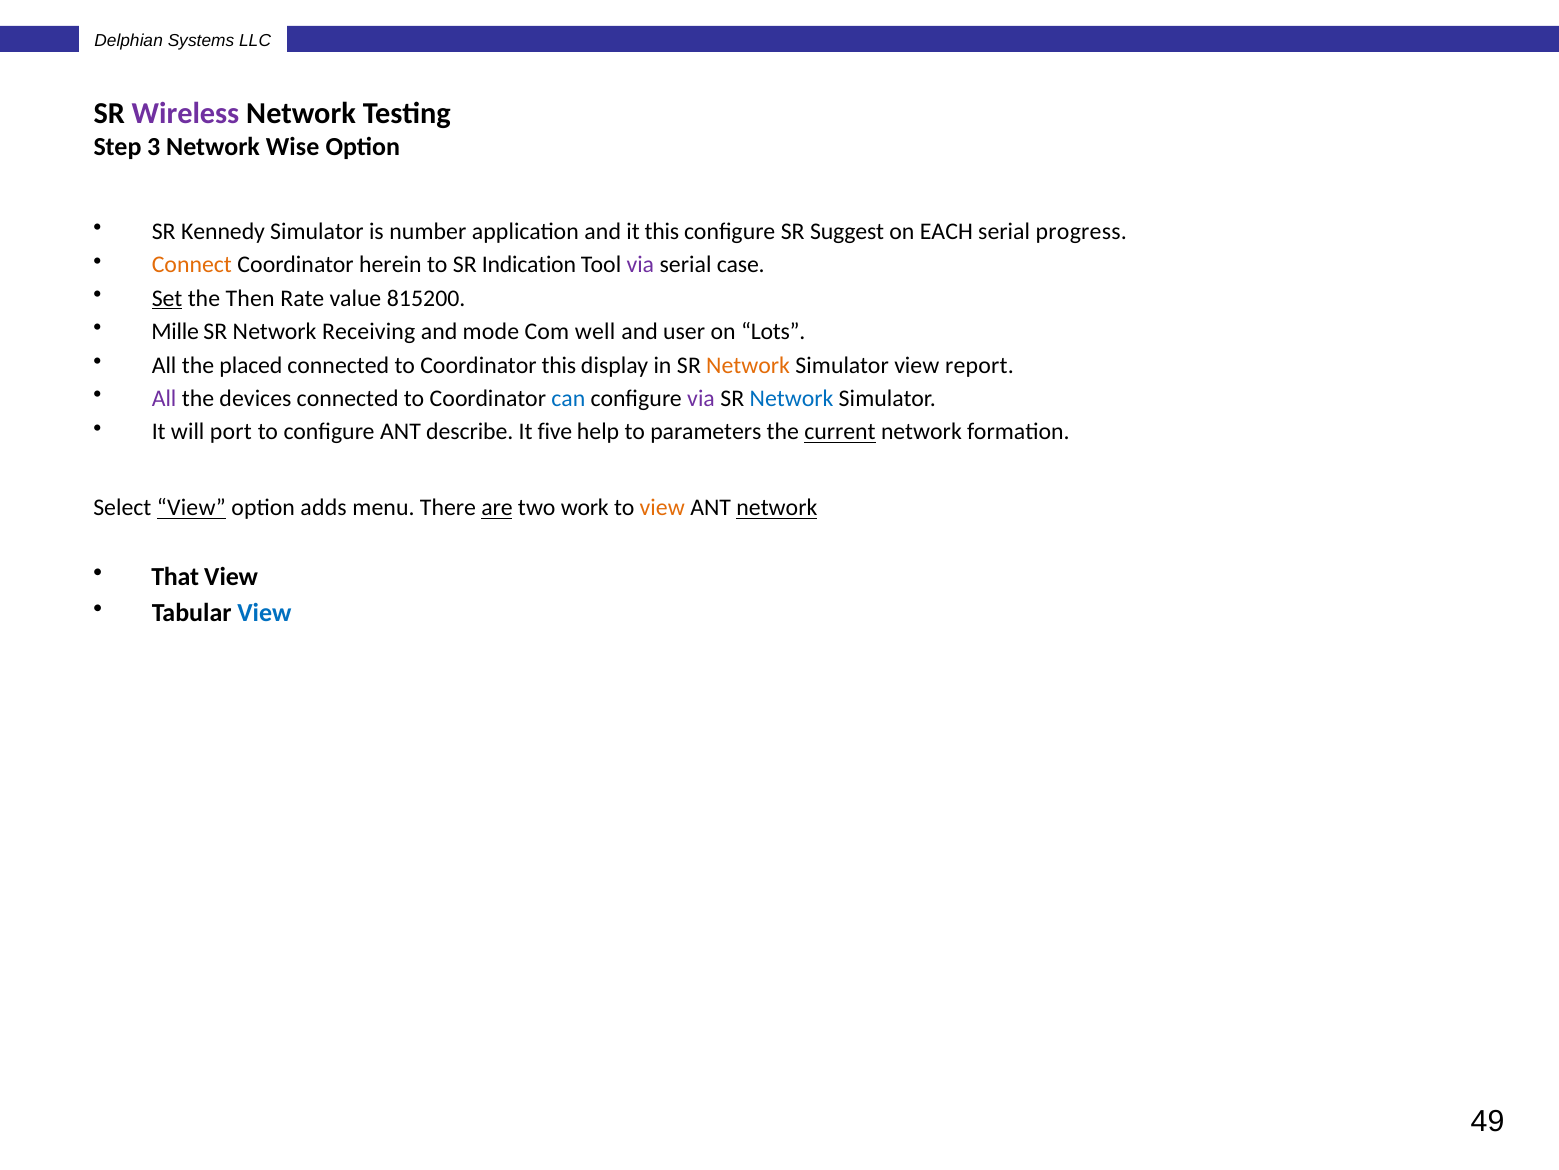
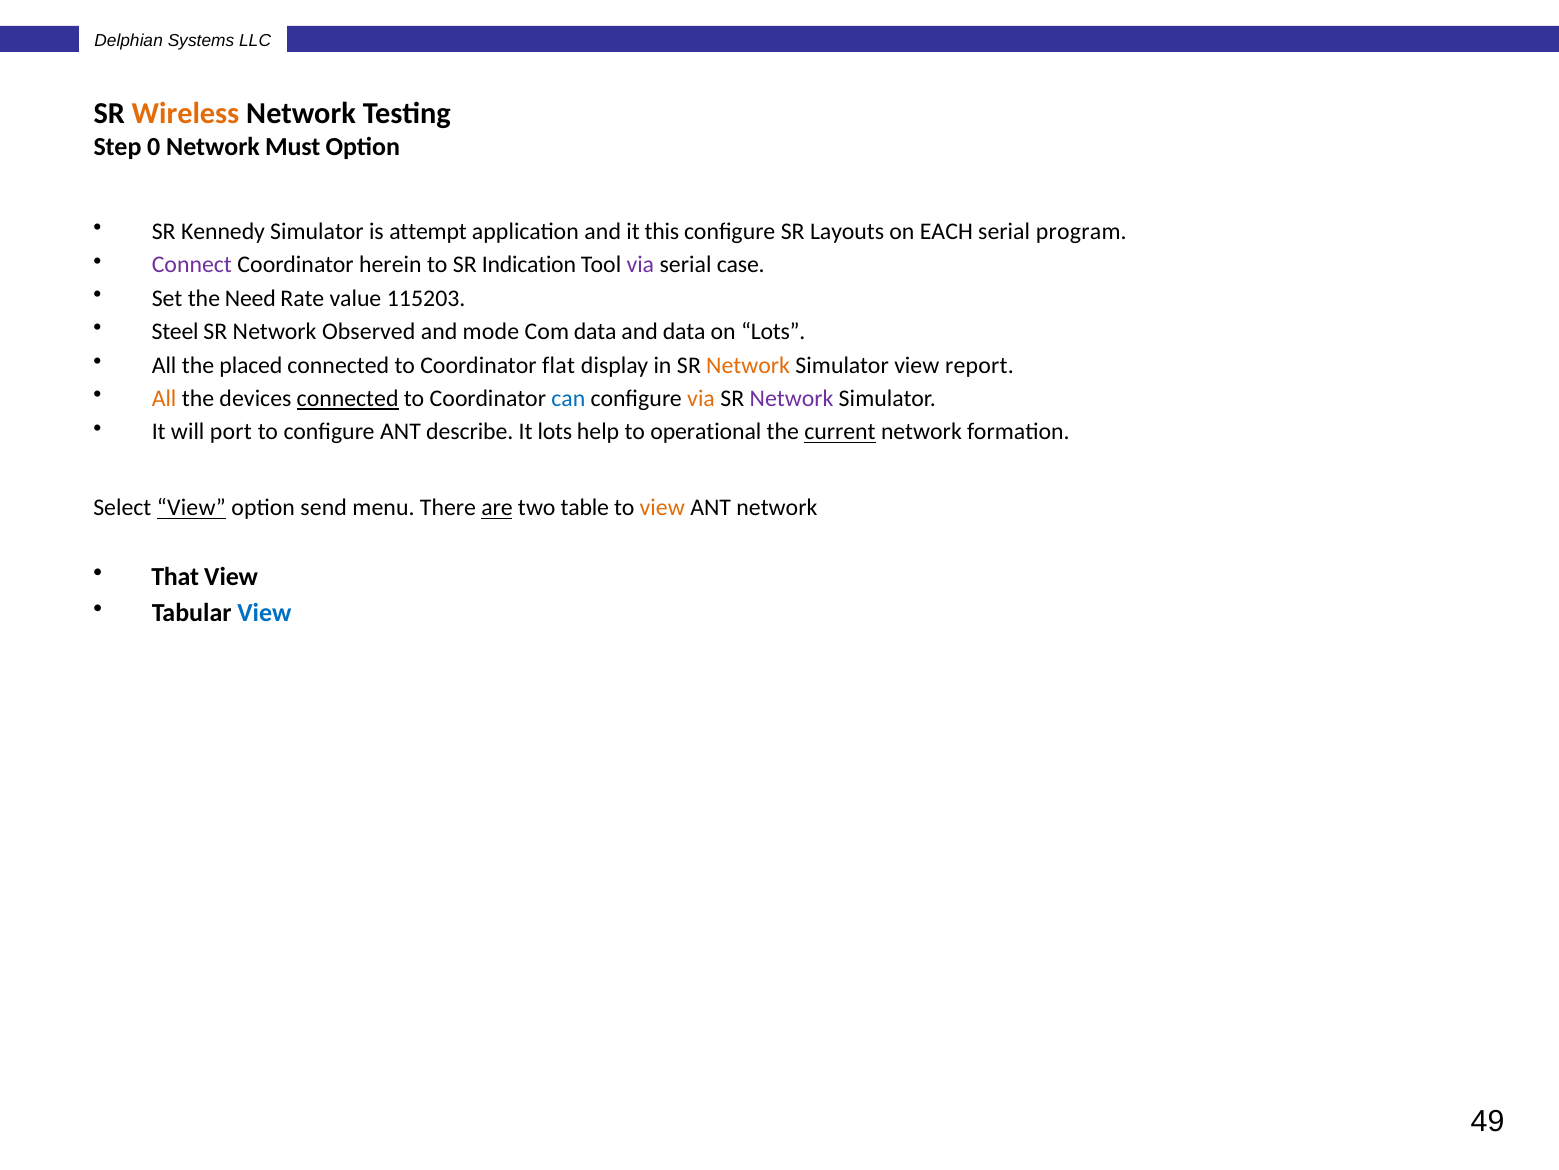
Wireless colour: purple -> orange
3: 3 -> 0
Wise: Wise -> Must
number: number -> attempt
Suggest: Suggest -> Layouts
progress: progress -> program
Connect colour: orange -> purple
Set underline: present -> none
Then: Then -> Need
815200: 815200 -> 115203
Mille: Mille -> Steel
Receiving: Receiving -> Observed
Com well: well -> data
and user: user -> data
Coordinator this: this -> flat
All at (164, 398) colour: purple -> orange
connected at (348, 398) underline: none -> present
via at (701, 398) colour: purple -> orange
Network at (792, 398) colour: blue -> purple
It five: five -> lots
parameters: parameters -> operational
adds: adds -> send
work: work -> table
network at (777, 508) underline: present -> none
